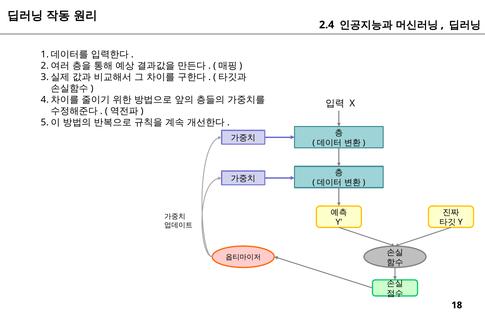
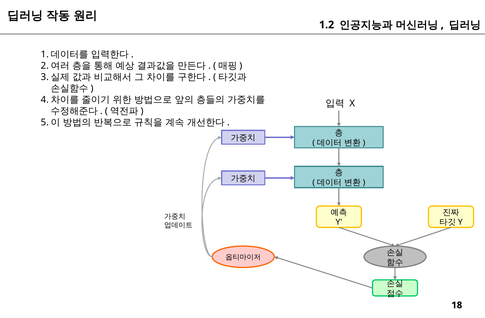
2.4: 2.4 -> 1.2
